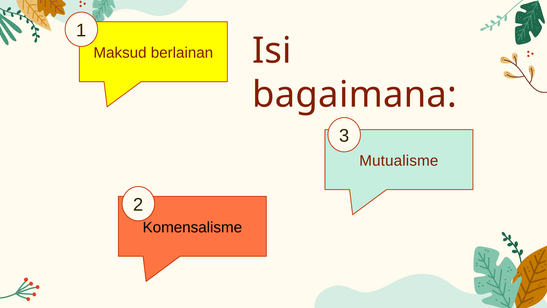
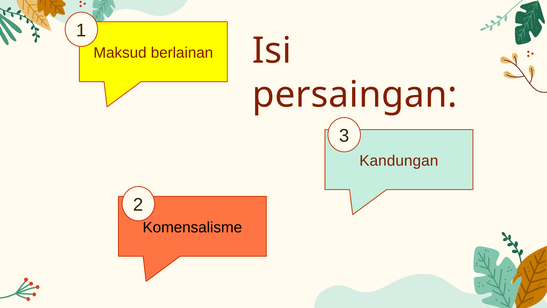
bagaimana: bagaimana -> persaingan
Mutualisme: Mutualisme -> Kandungan
